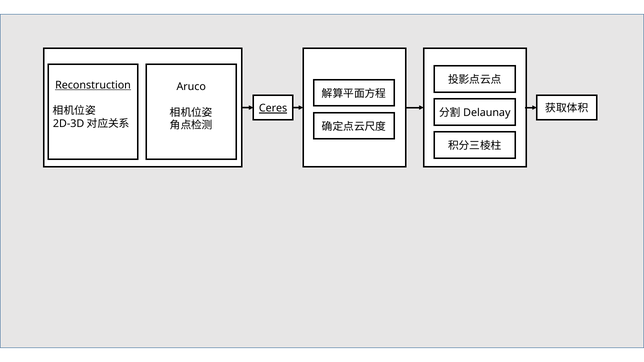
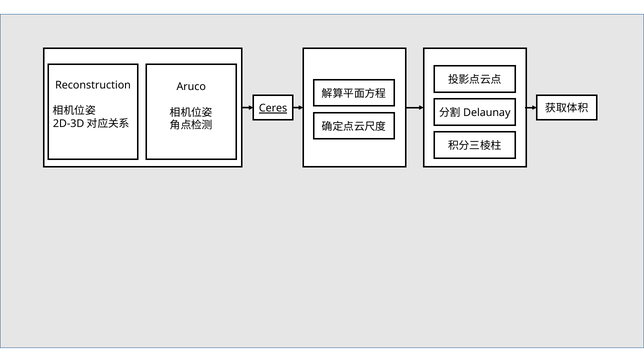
Reconstruction underline: present -> none
